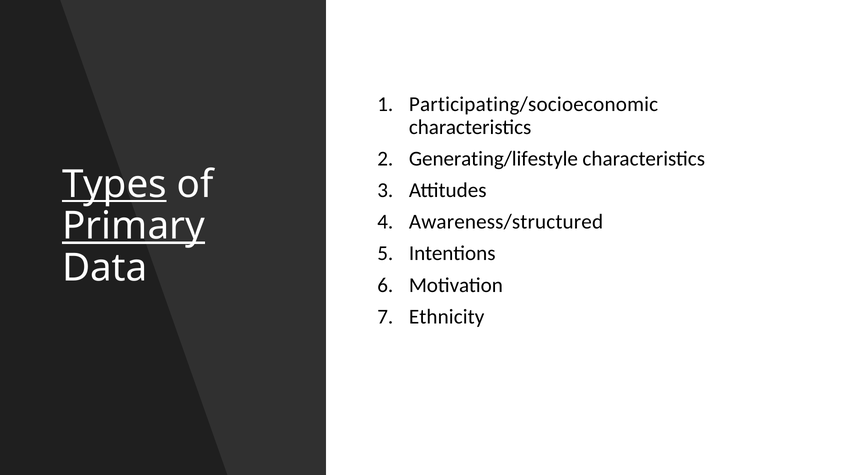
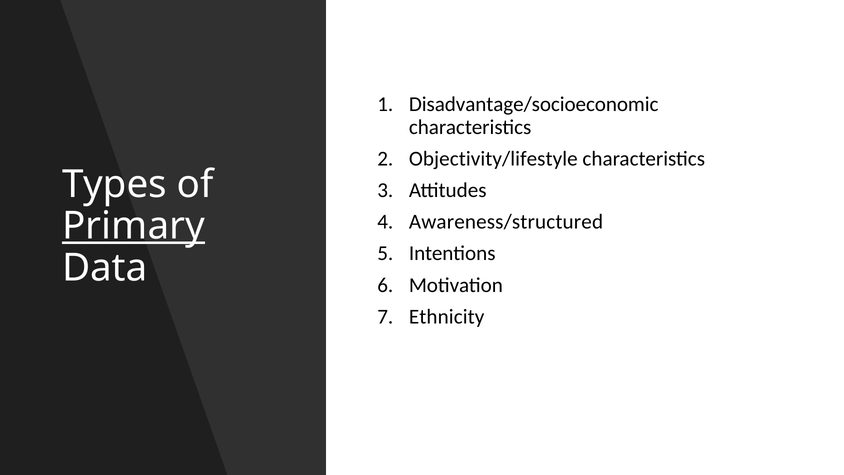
Participating/socioeconomic: Participating/socioeconomic -> Disadvantage/socioeconomic
Generating/lifestyle: Generating/lifestyle -> Objectivity/lifestyle
Types underline: present -> none
